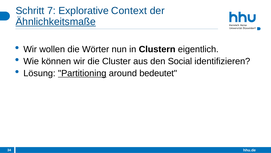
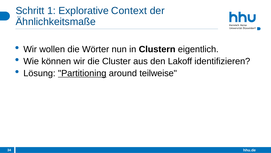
7: 7 -> 1
Ähnlichkeitsmaße underline: present -> none
Social: Social -> Lakoff
bedeutet: bedeutet -> teilweise
